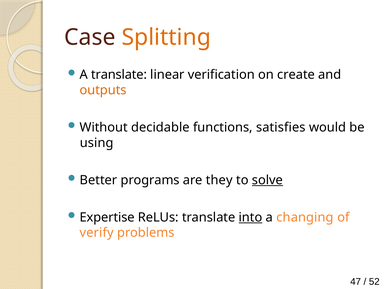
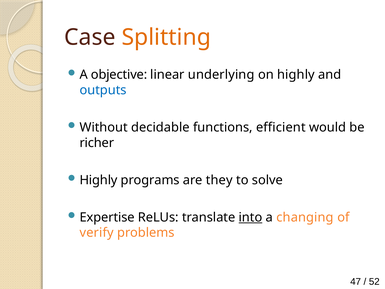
A translate: translate -> objective
verification: verification -> underlying
on create: create -> highly
outputs colour: orange -> blue
satisfies: satisfies -> efficient
using: using -> richer
Better at (98, 180): Better -> Highly
solve underline: present -> none
